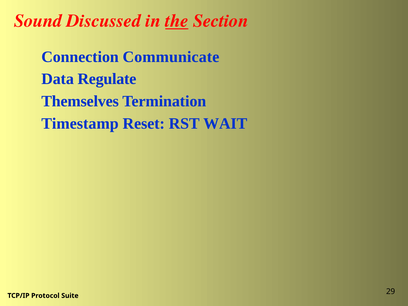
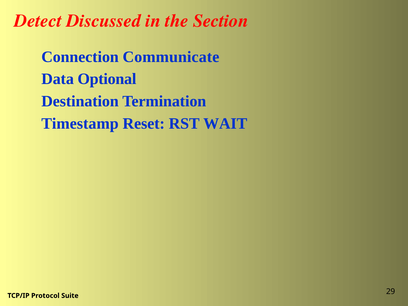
Sound: Sound -> Detect
the underline: present -> none
Regulate: Regulate -> Optional
Themselves: Themselves -> Destination
